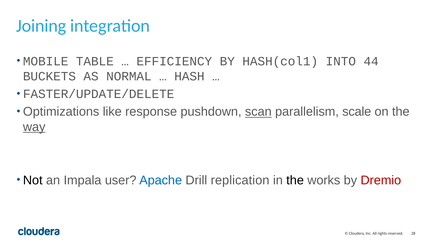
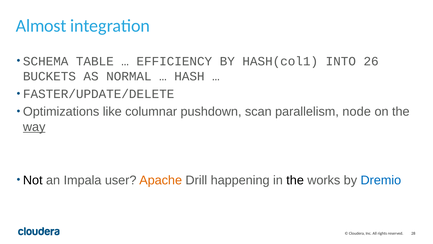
Joining: Joining -> Almost
MOBILE: MOBILE -> SCHEMA
44: 44 -> 26
response: response -> columnar
scan underline: present -> none
scale: scale -> node
Apache colour: blue -> orange
replication: replication -> happening
Dremio colour: red -> blue
